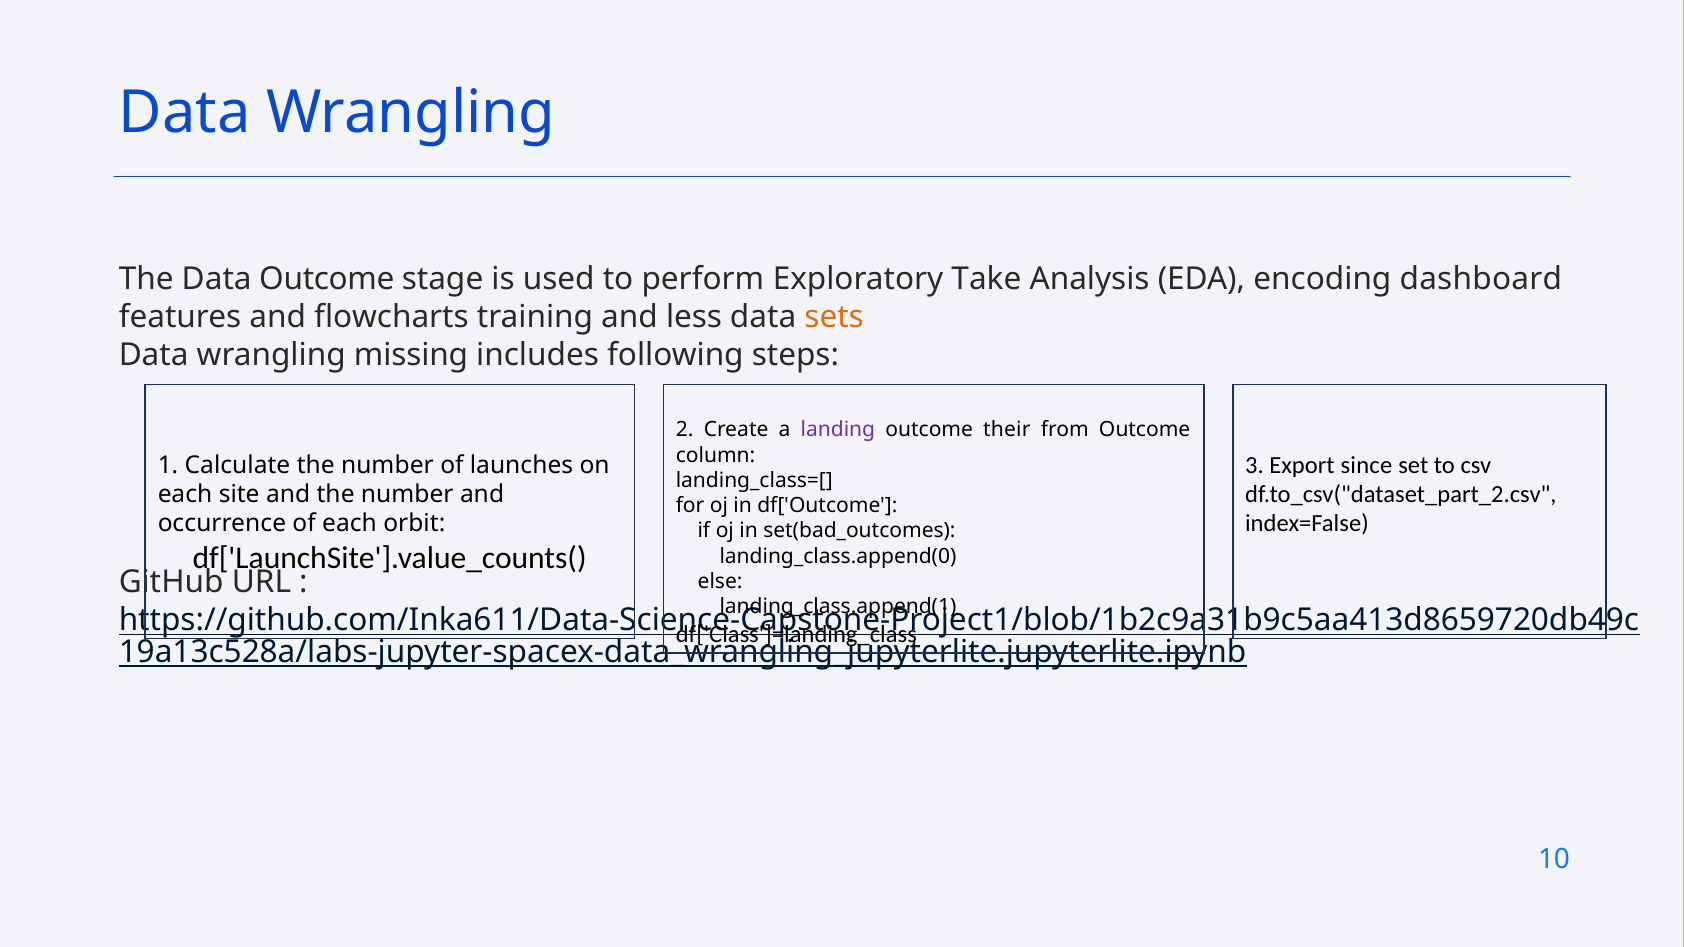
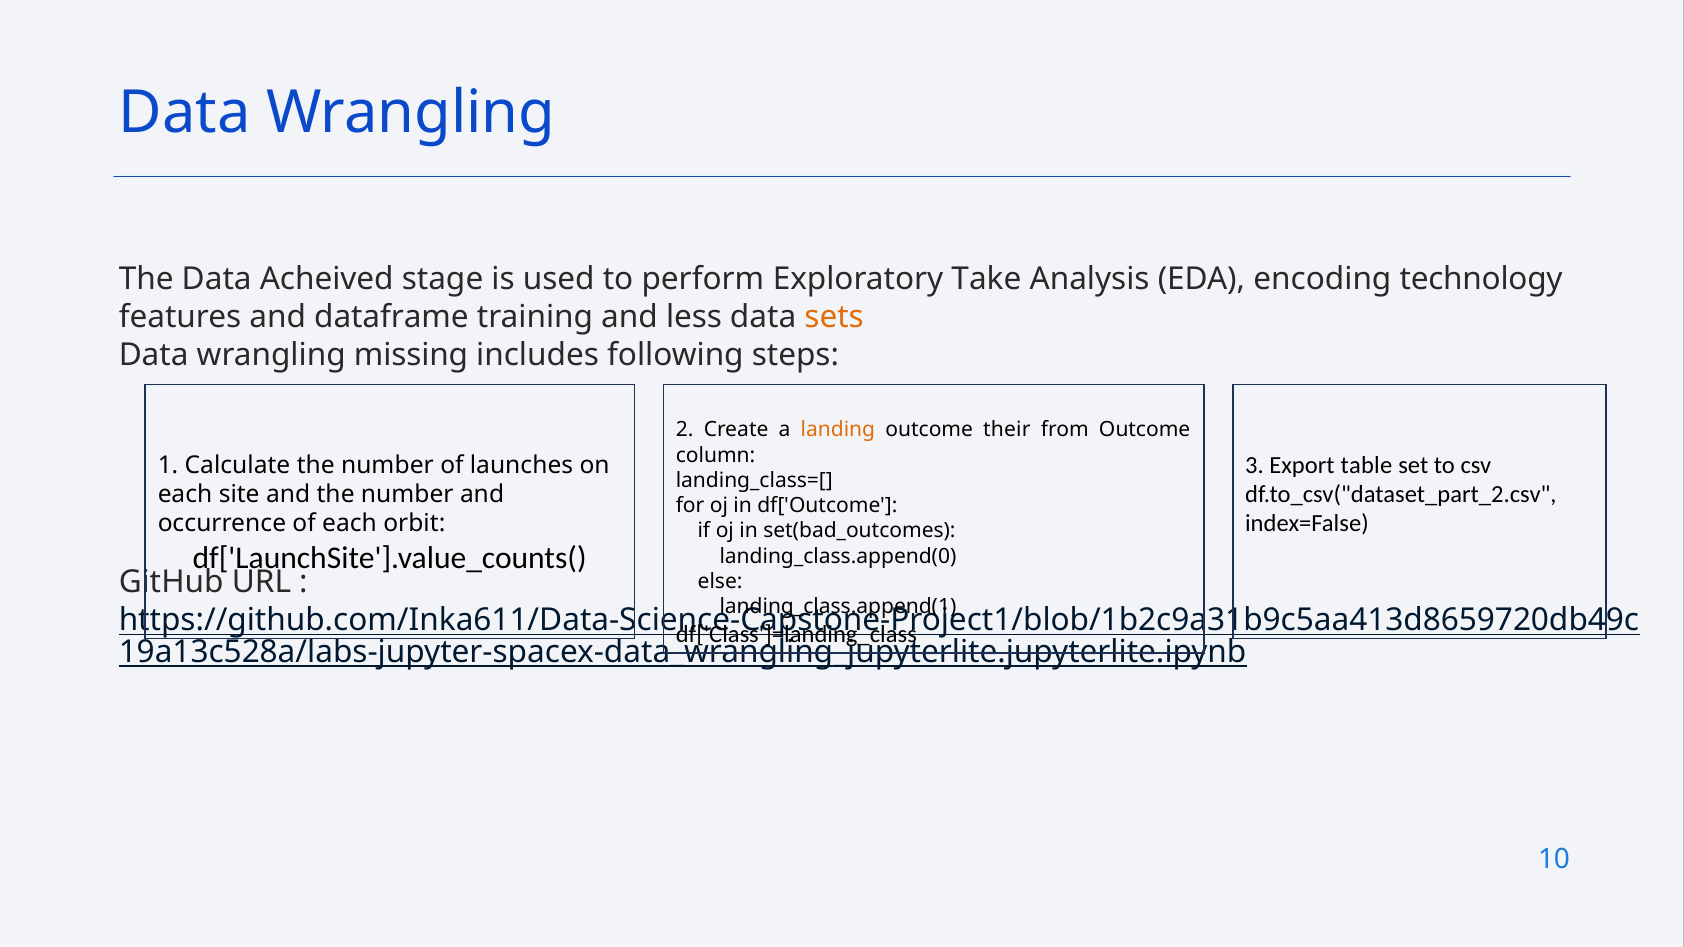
Data Outcome: Outcome -> Acheived
dashboard: dashboard -> technology
flowcharts: flowcharts -> dataframe
landing colour: purple -> orange
since: since -> table
